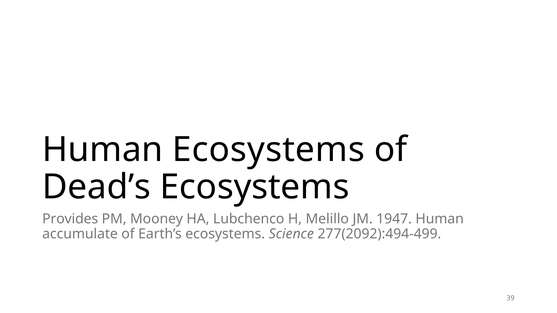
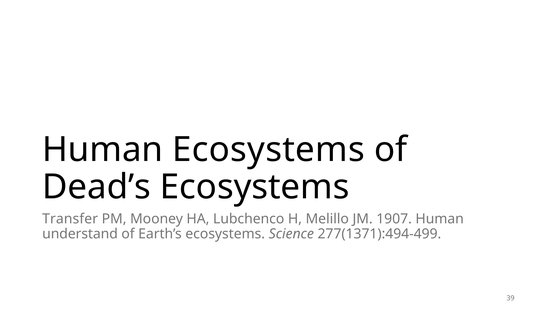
Provides: Provides -> Transfer
1947: 1947 -> 1907
accumulate: accumulate -> understand
277(2092):494-499: 277(2092):494-499 -> 277(1371):494-499
